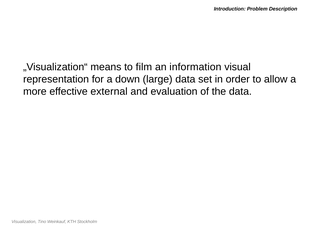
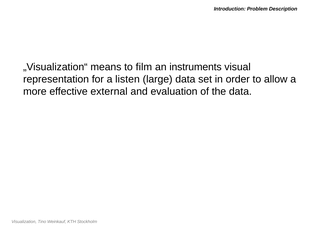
information: information -> instruments
down: down -> listen
